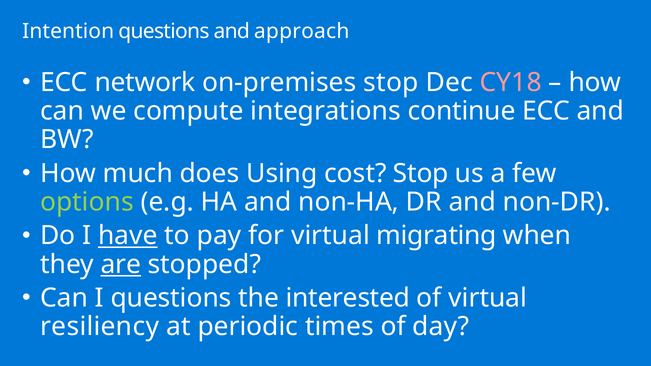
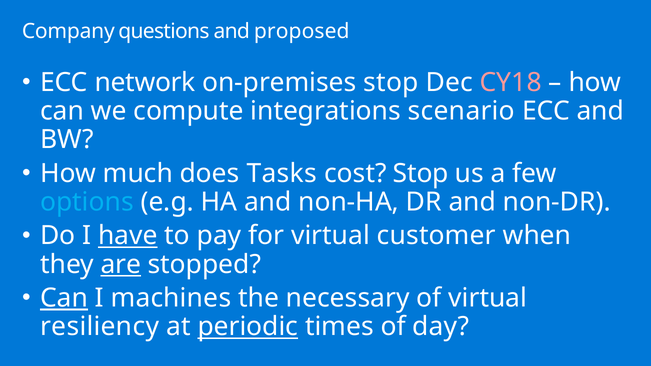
Intention: Intention -> Company
approach: approach -> proposed
continue: continue -> scenario
Using: Using -> Tasks
options colour: light green -> light blue
migrating: migrating -> customer
Can at (64, 298) underline: none -> present
I questions: questions -> machines
interested: interested -> necessary
periodic underline: none -> present
